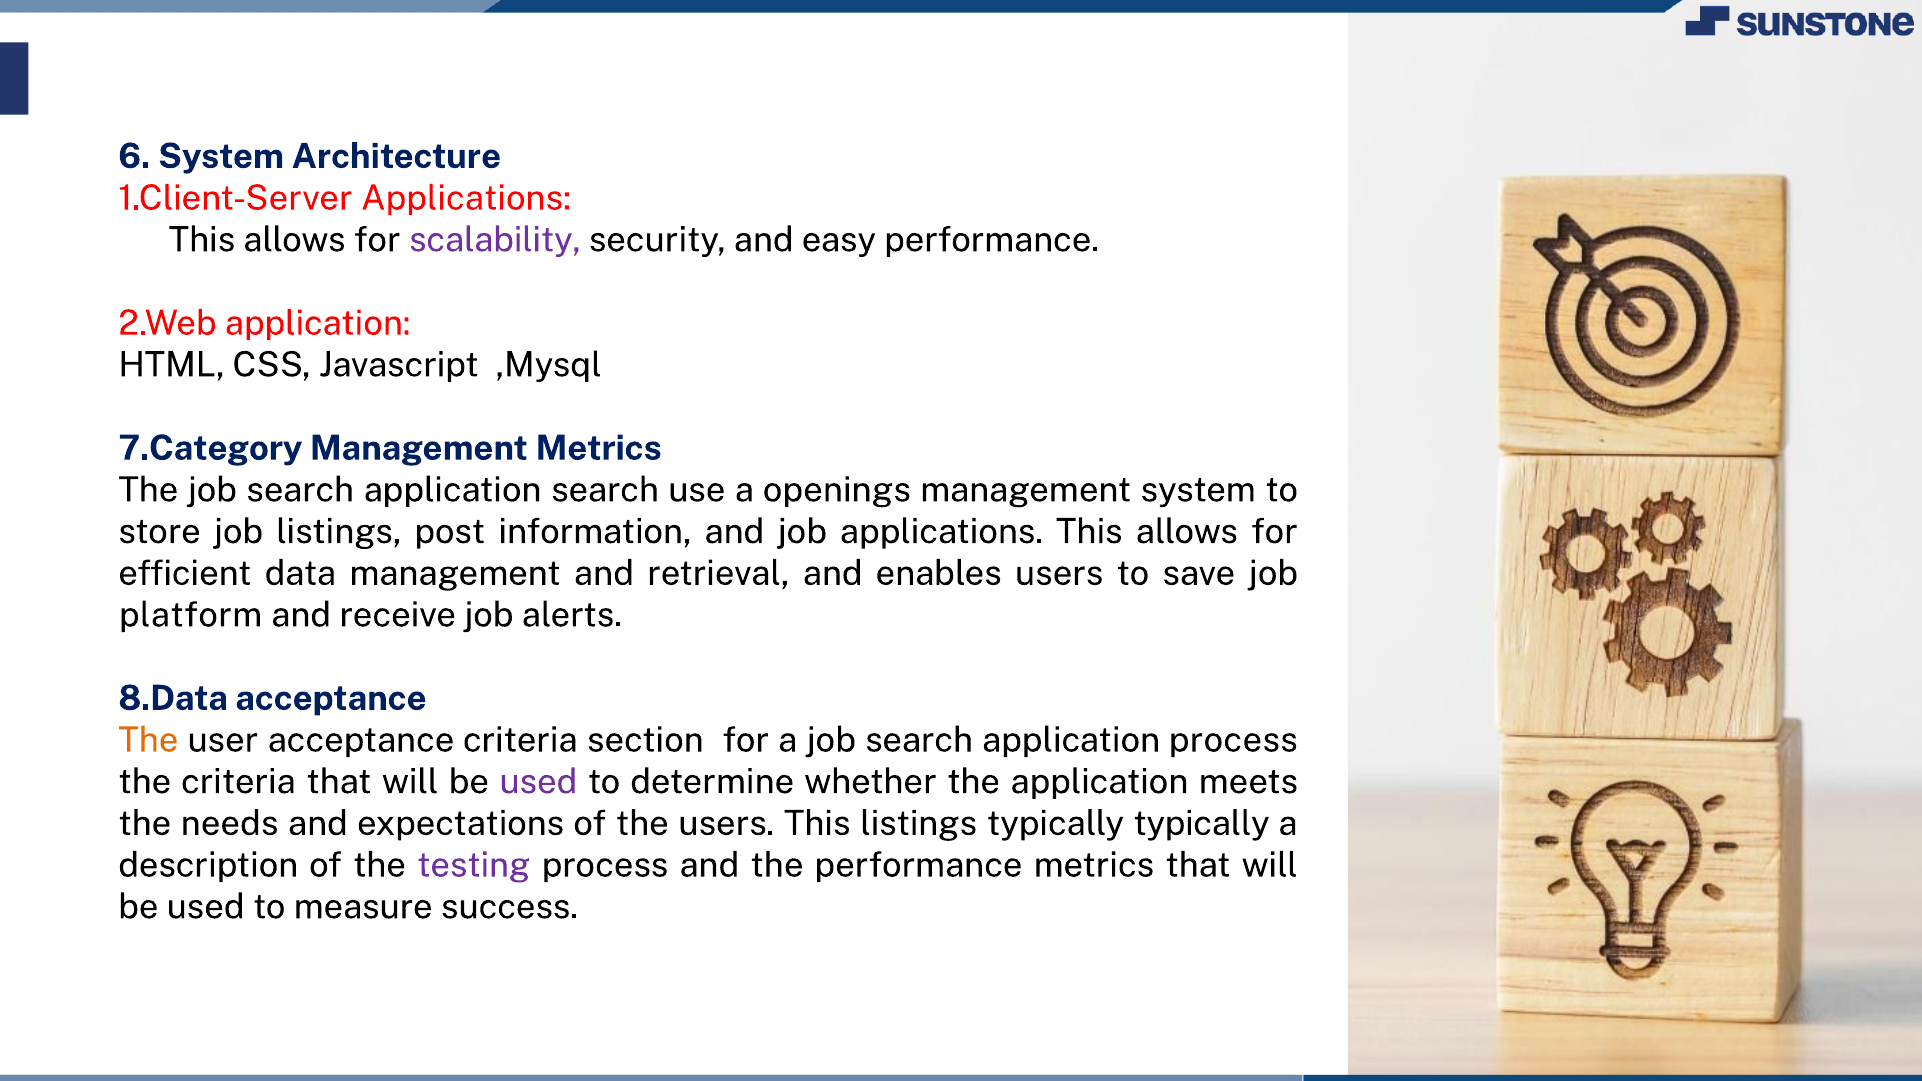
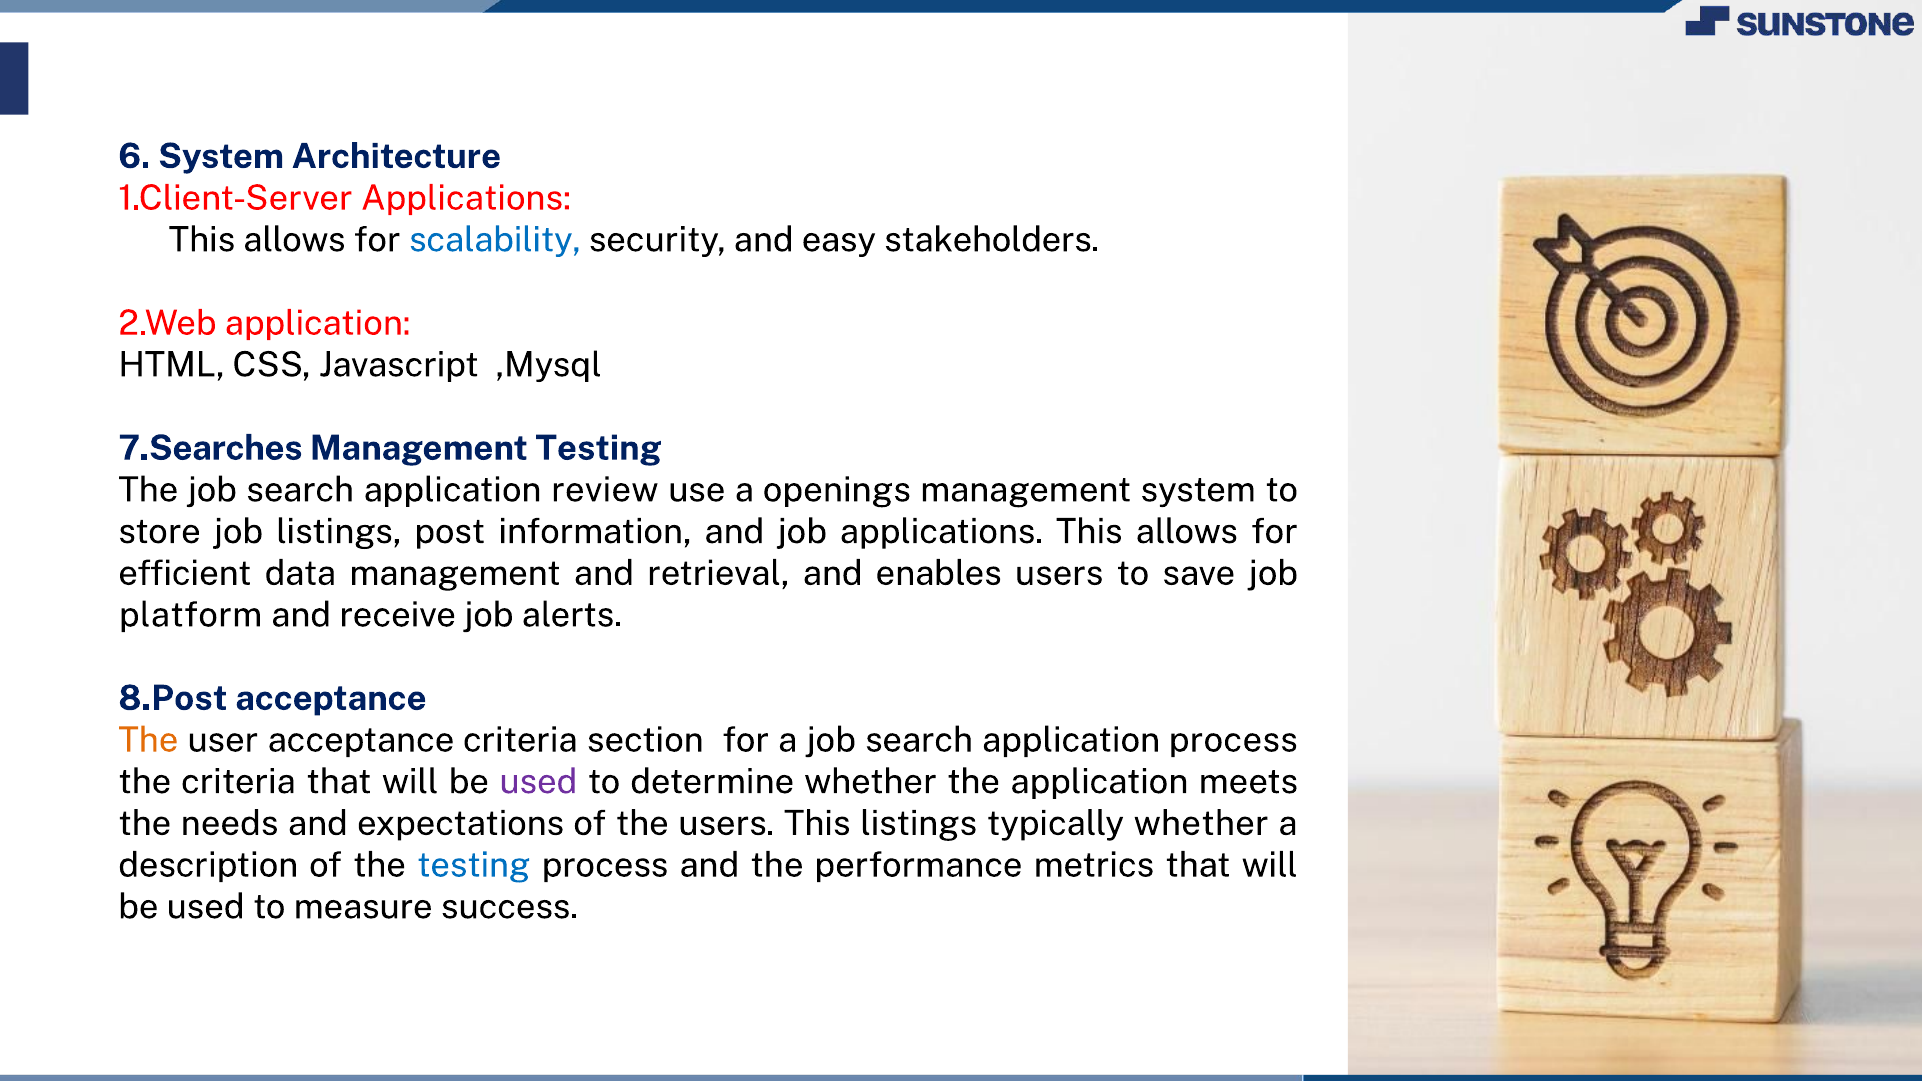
scalability colour: purple -> blue
easy performance: performance -> stakeholders
7.Category: 7.Category -> 7.Searches
Management Metrics: Metrics -> Testing
application search: search -> review
8.Data: 8.Data -> 8.Post
typically typically: typically -> whether
testing at (474, 865) colour: purple -> blue
